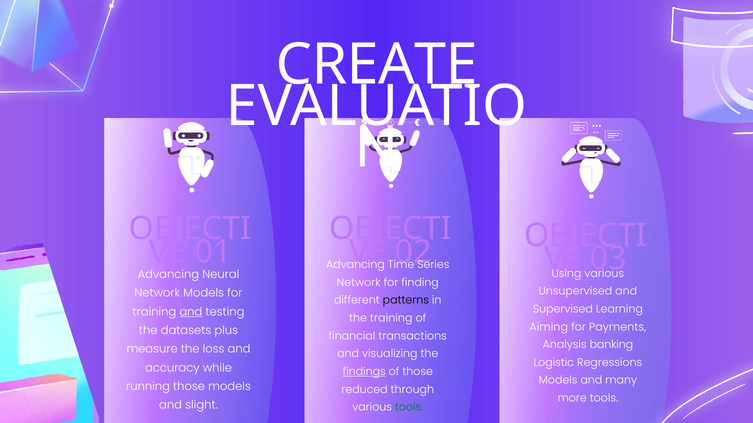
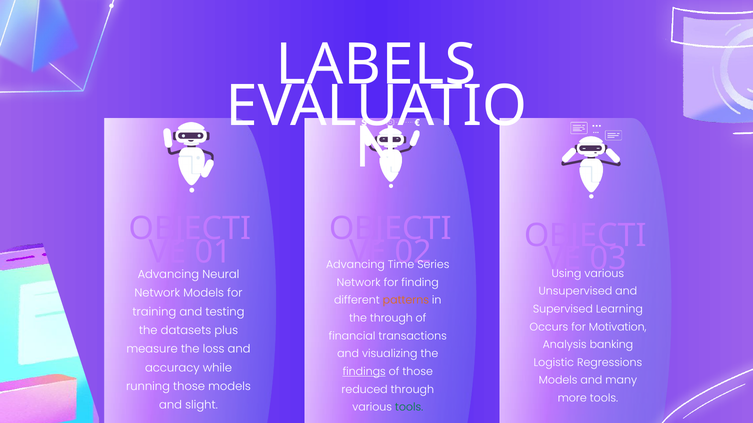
CREATE: CREATE -> LABELS
patterns colour: black -> orange
and at (191, 312) underline: present -> none
the training: training -> through
Aiming: Aiming -> Occurs
Payments: Payments -> Motivation
